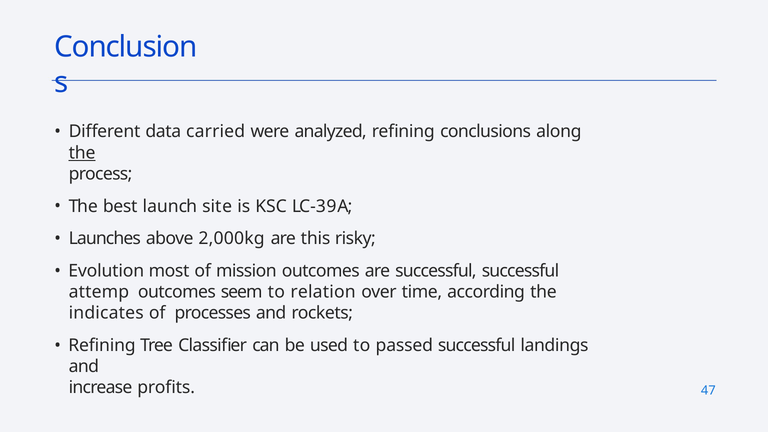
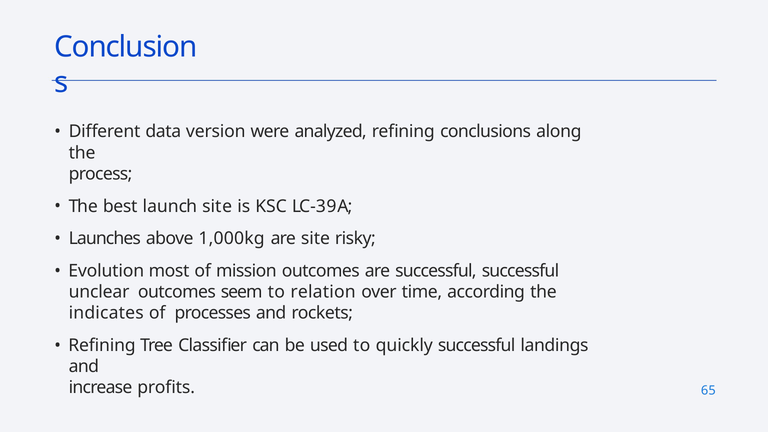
carried: carried -> version
the at (82, 153) underline: present -> none
2,000kg: 2,000kg -> 1,000kg
are this: this -> site
attemp: attemp -> unclear
passed: passed -> quickly
47: 47 -> 65
